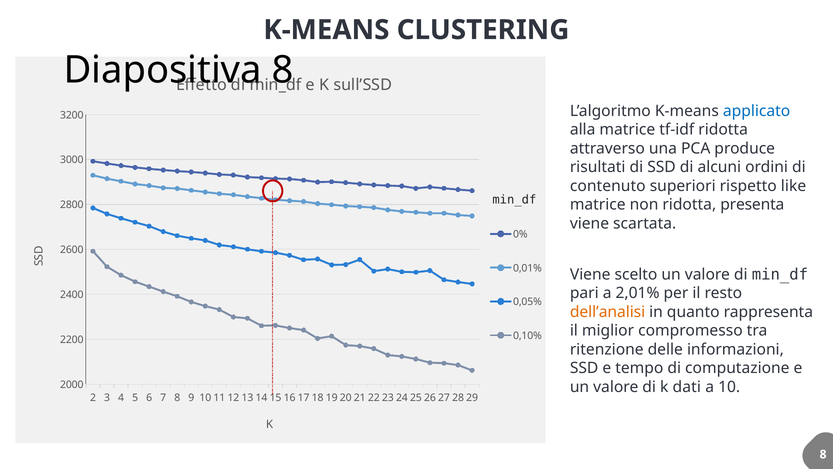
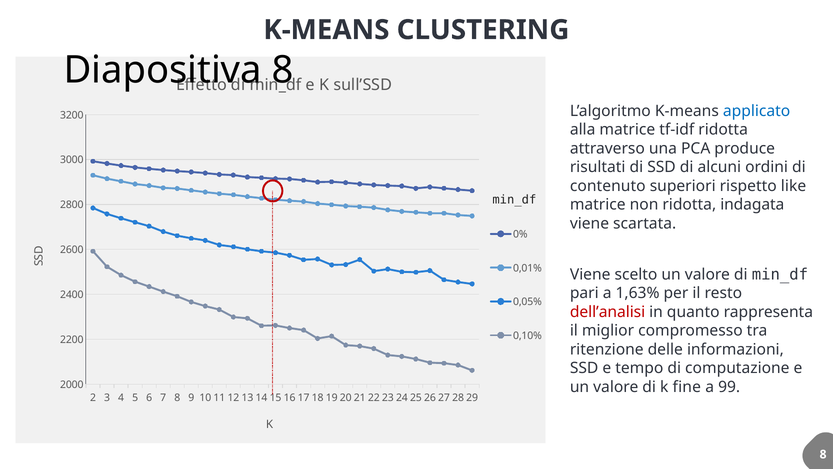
presenta: presenta -> indagata
2,01%: 2,01% -> 1,63%
dell’analisi colour: orange -> red
dati: dati -> fine
10: 10 -> 99
